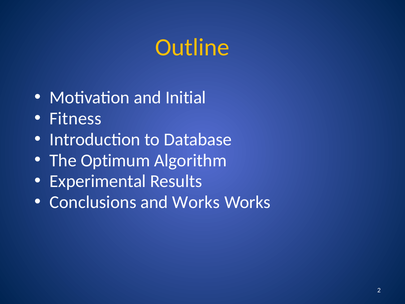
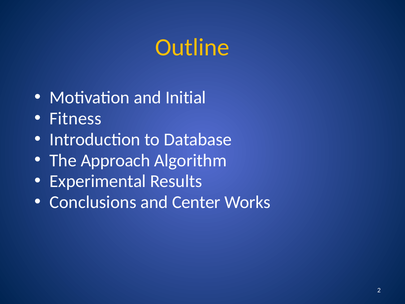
Optimum: Optimum -> Approach
and Works: Works -> Center
